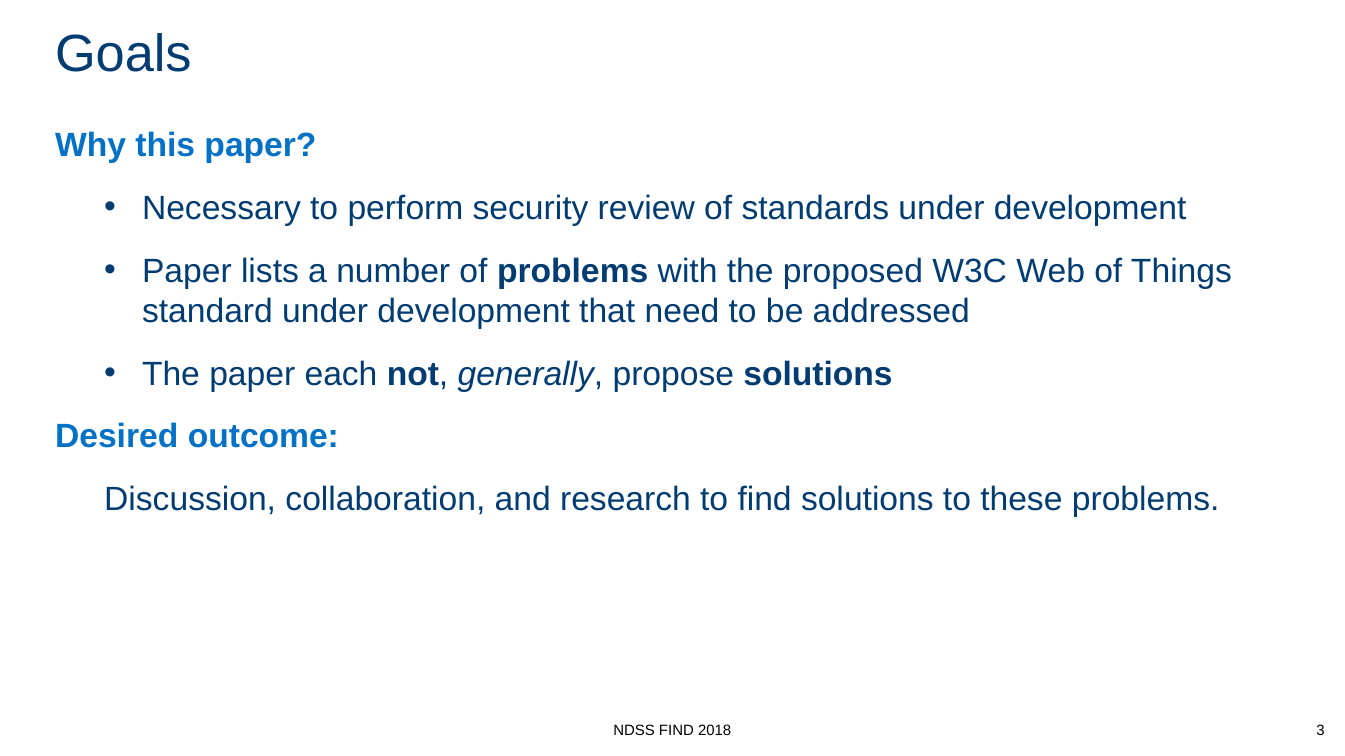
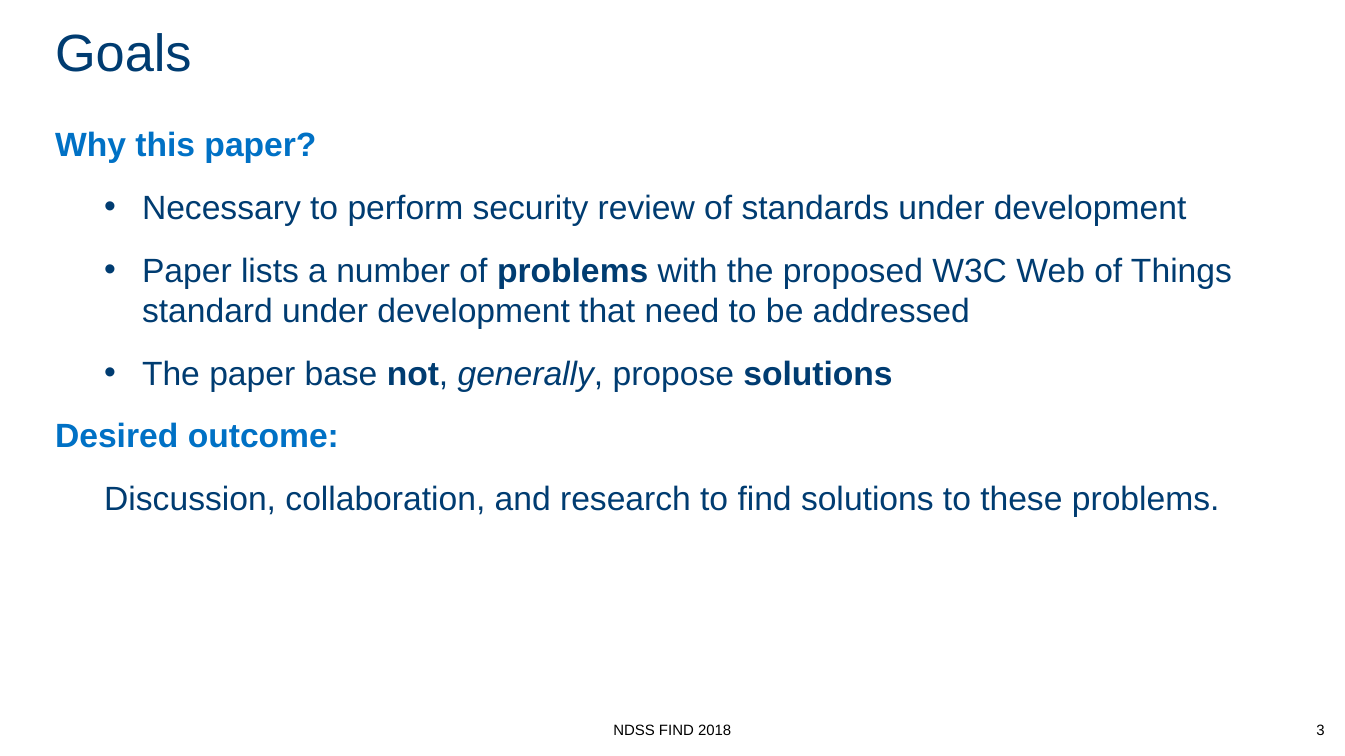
each: each -> base
